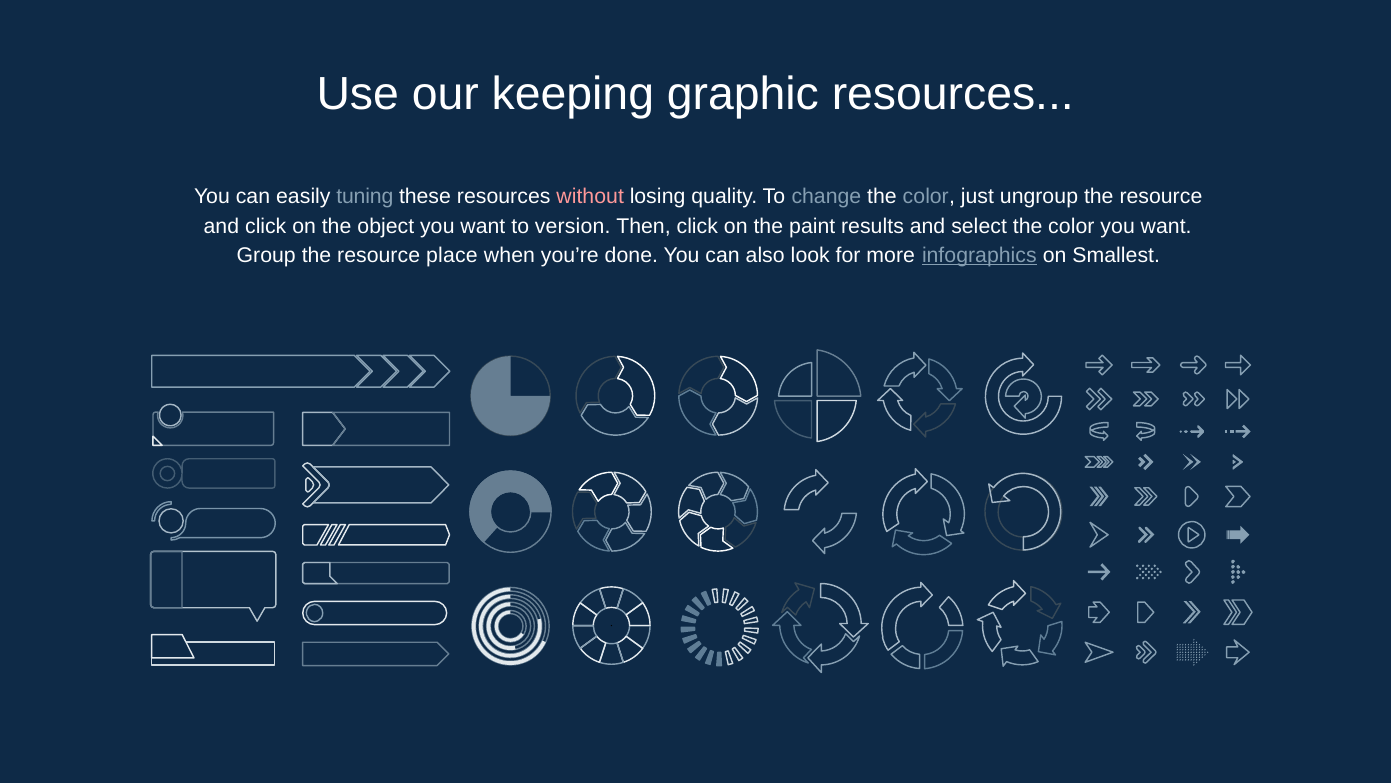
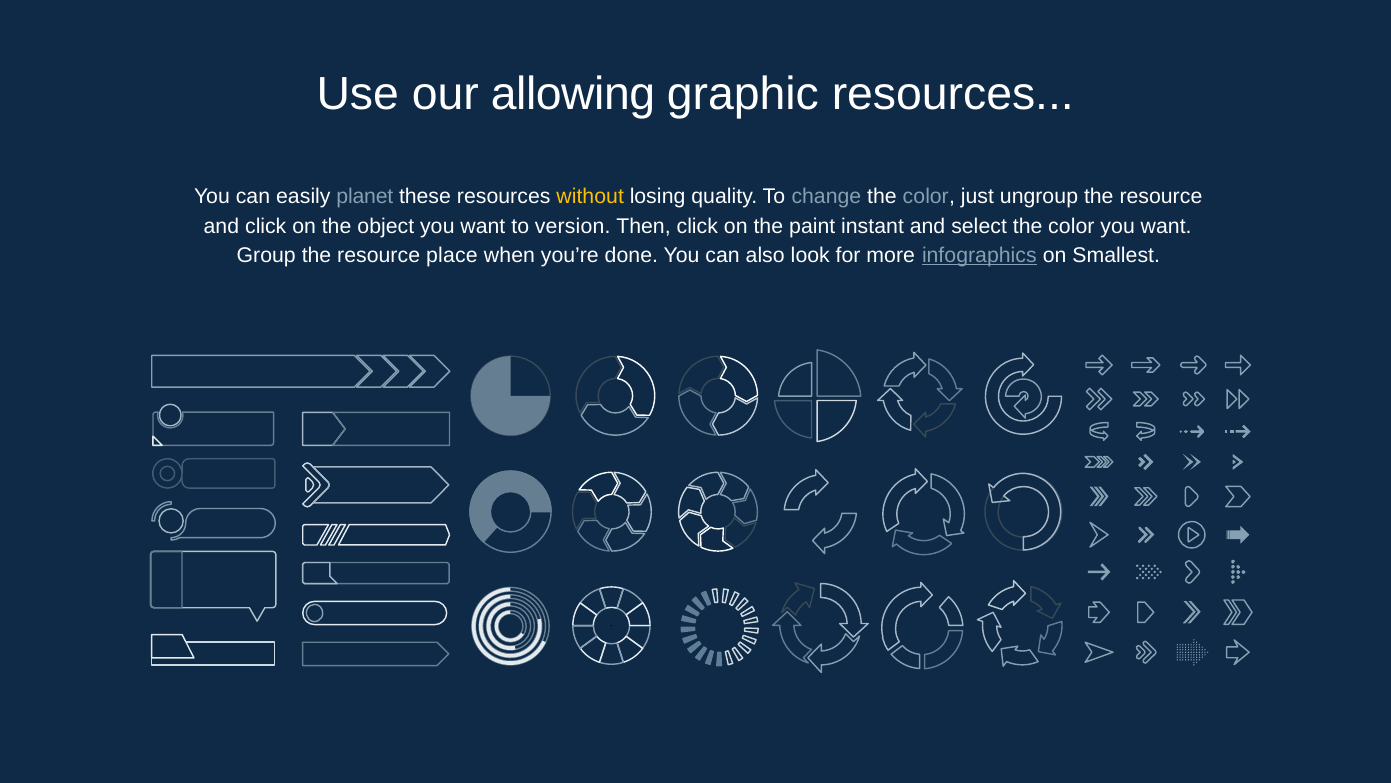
keeping: keeping -> allowing
tuning: tuning -> planet
without colour: pink -> yellow
results: results -> instant
